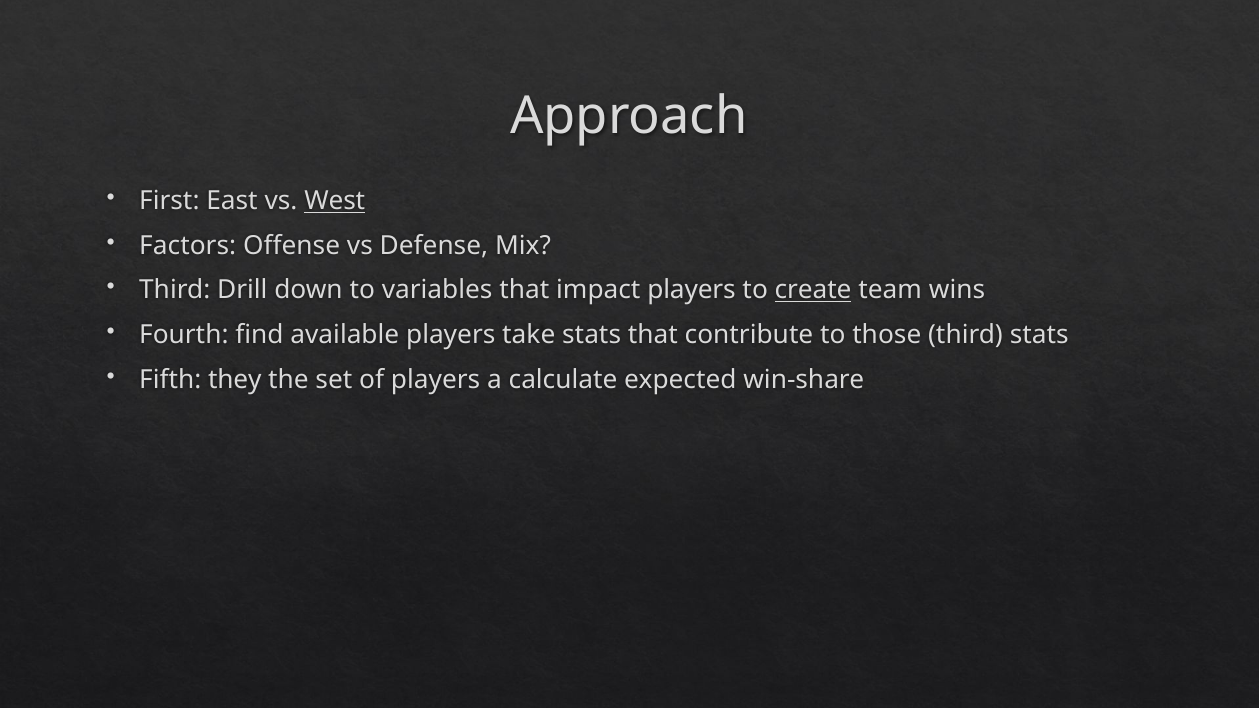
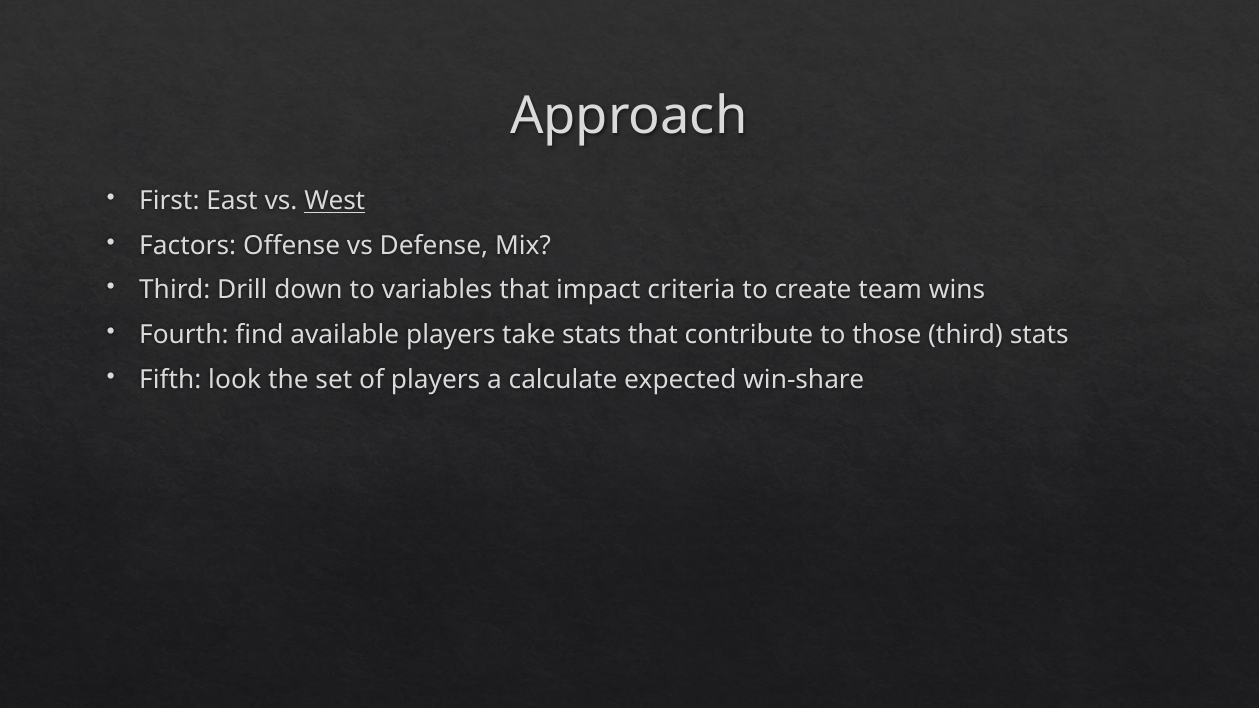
impact players: players -> criteria
create underline: present -> none
they: they -> look
